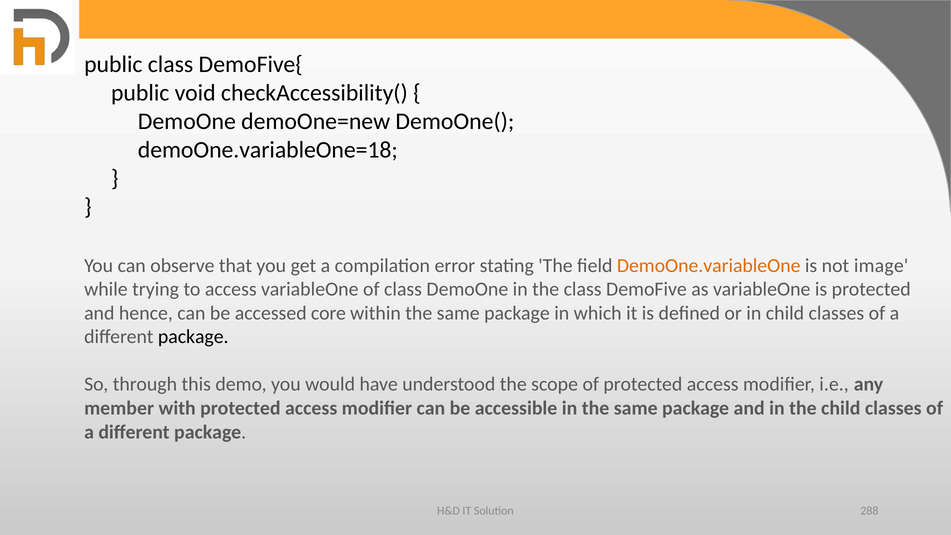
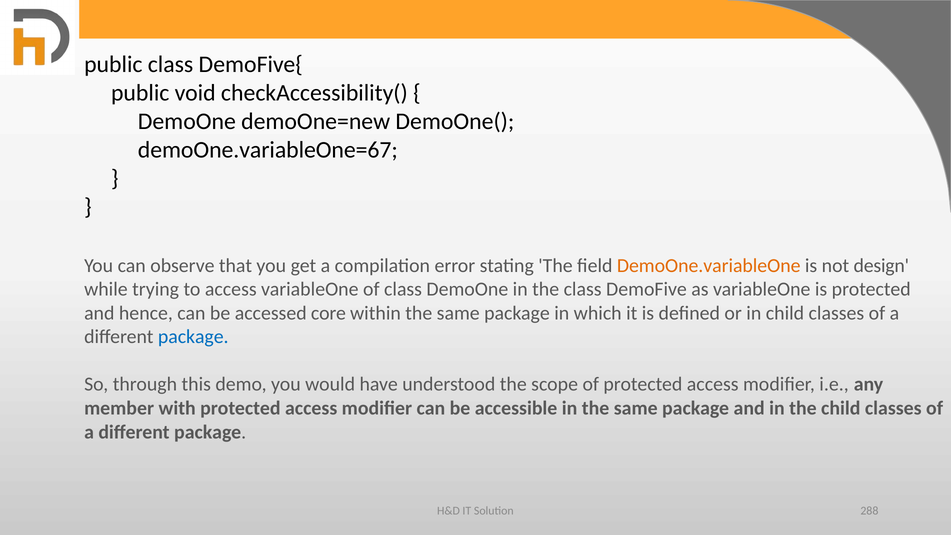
demoOne.variableOne=18: demoOne.variableOne=18 -> demoOne.variableOne=67
image: image -> design
package at (193, 337) colour: black -> blue
